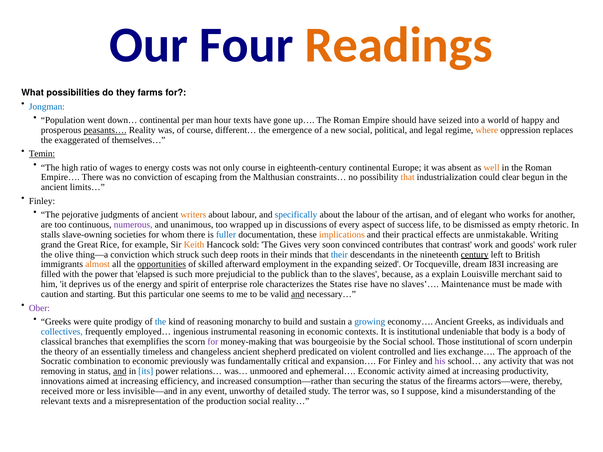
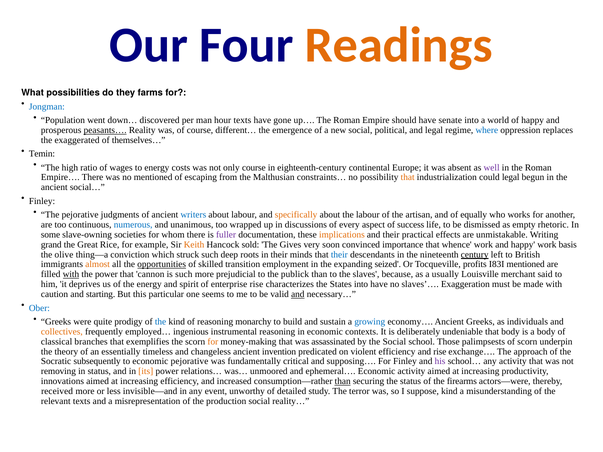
down… continental: continental -> discovered
have seized: seized -> senate
where colour: orange -> blue
Temin underline: present -> none
well colour: orange -> purple
no conviction: conviction -> mentioned
could clear: clear -> legal
limits…: limits… -> social…
writers colour: orange -> blue
specifically colour: blue -> orange
elegant: elegant -> equally
numerous colour: purple -> blue
stalls: stalls -> some
fuller colour: blue -> purple
contributes: contributes -> importance
contrast: contrast -> whence
and goods: goods -> happy
ruler: ruler -> basis
afterward: afterward -> transition
dream: dream -> profits
I83I increasing: increasing -> mentioned
with at (71, 275) underline: none -> present
elapsed: elapsed -> cannon
explain: explain -> usually
enterprise role: role -> rise
States rise: rise -> into
Maintenance: Maintenance -> Exaggeration
Ober colour: purple -> blue
collectives colour: blue -> orange
is institutional: institutional -> deliberately
for at (213, 342) colour: purple -> orange
bourgeoisie: bourgeoisie -> assassinated
Those institutional: institutional -> palimpsests
shepherd: shepherd -> invention
violent controlled: controlled -> efficiency
and lies: lies -> rise
combination: combination -> subsequently
economic previously: previously -> pejorative
expansion…: expansion… -> supposing…
and at (120, 372) underline: present -> none
its colour: blue -> orange
than at (343, 382) underline: none -> present
